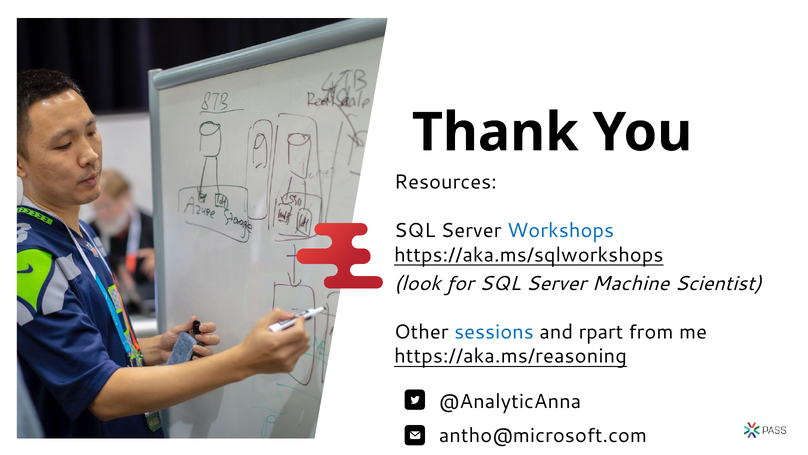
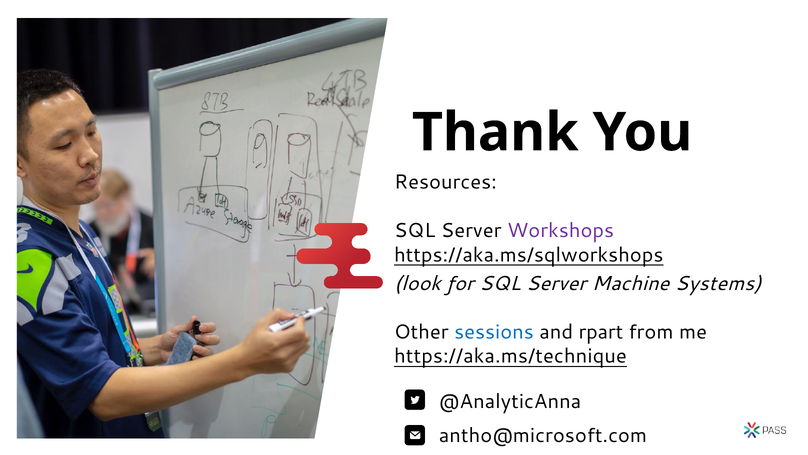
Workshops colour: blue -> purple
Scientist: Scientist -> Systems
https://aka.ms/reasoning: https://aka.ms/reasoning -> https://aka.ms/technique
